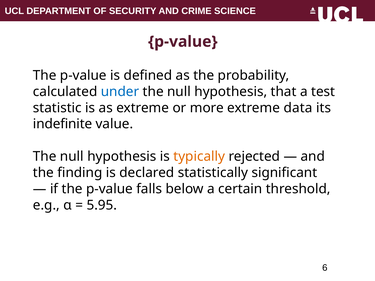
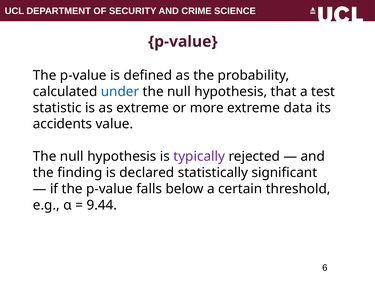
indefinite: indefinite -> accidents
typically colour: orange -> purple
5.95: 5.95 -> 9.44
